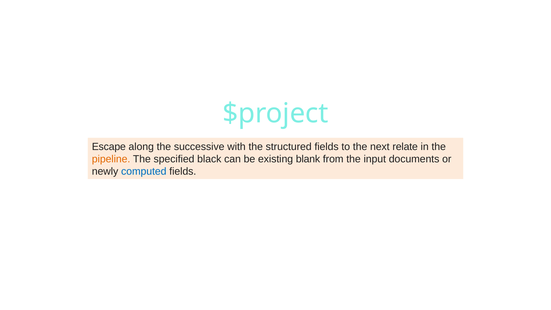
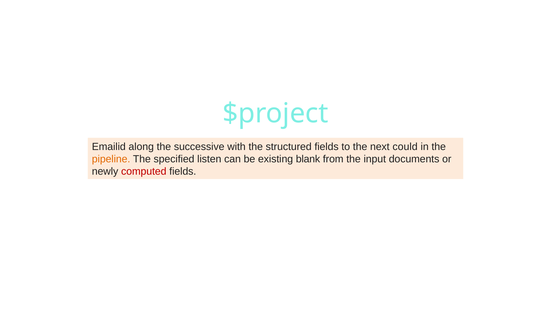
Escape: Escape -> Emailid
relate: relate -> could
black: black -> listen
computed colour: blue -> red
